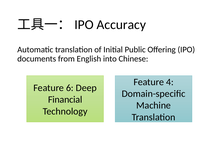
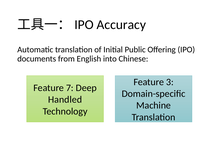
4: 4 -> 3
6: 6 -> 7
Financial: Financial -> Handled
